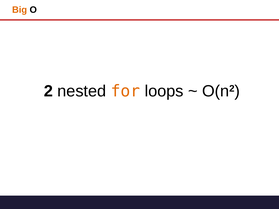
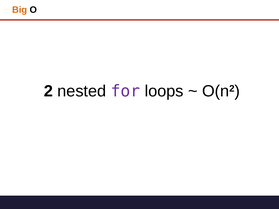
for colour: orange -> purple
